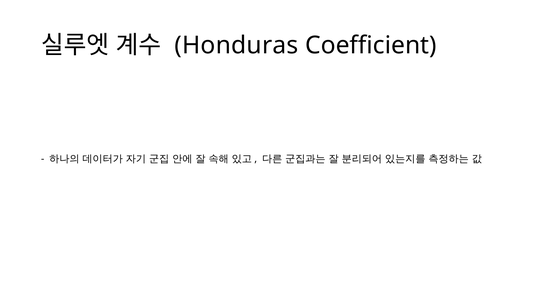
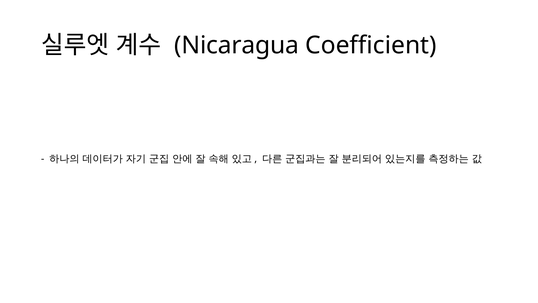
Honduras: Honduras -> Nicaragua
